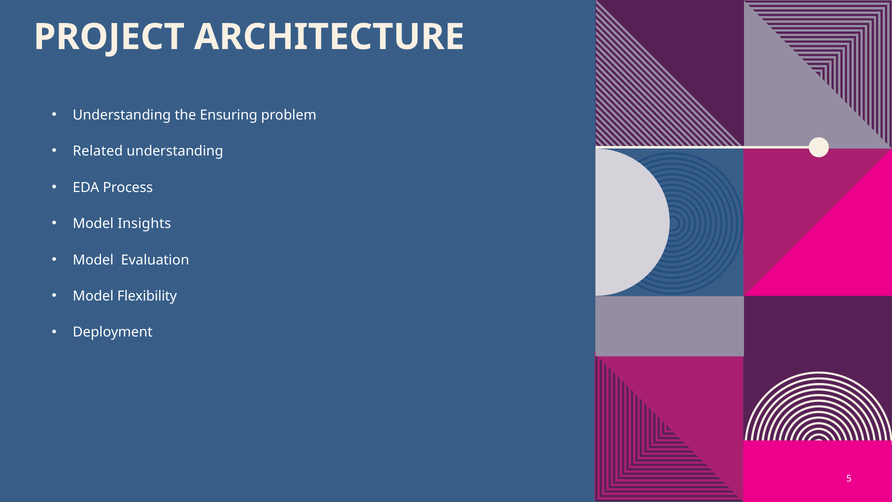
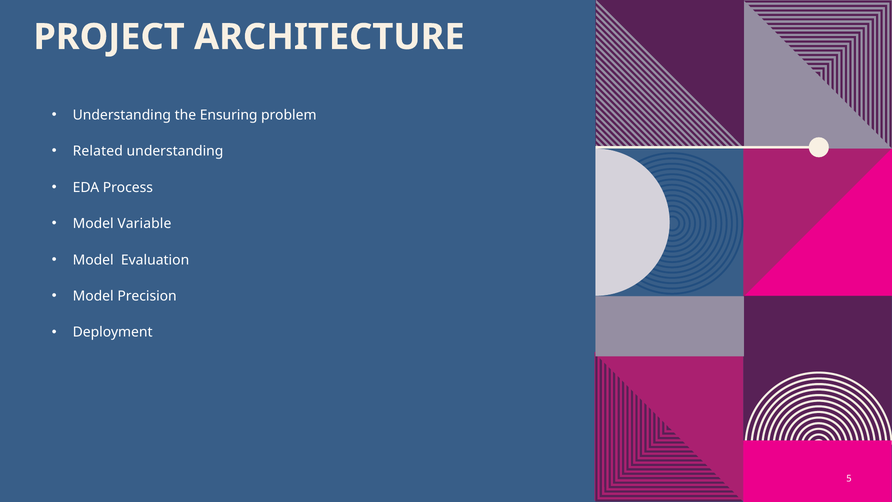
Insights: Insights -> Variable
Flexibility: Flexibility -> Precision
